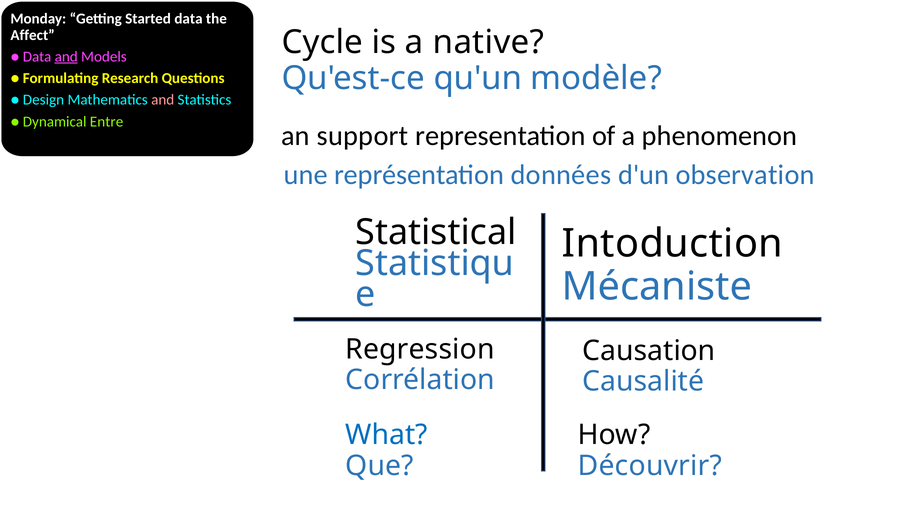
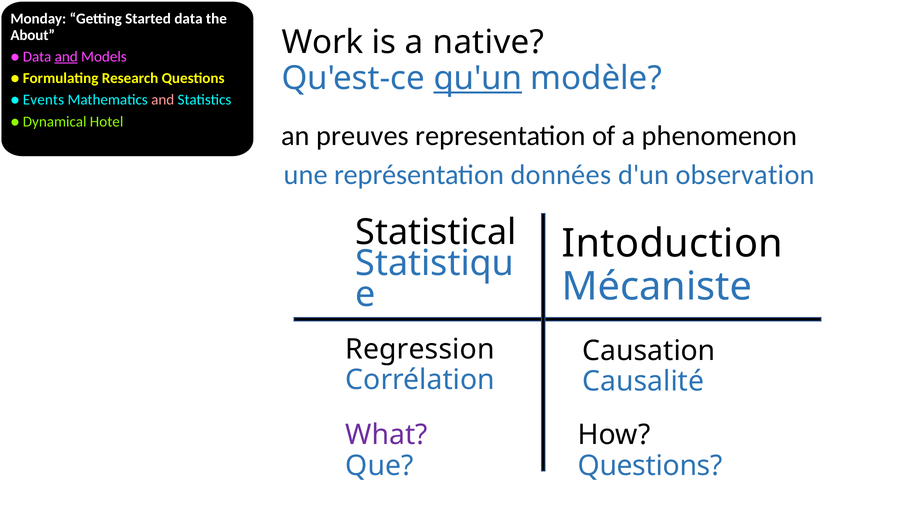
Affect: Affect -> About
Cycle: Cycle -> Work
qu'un underline: none -> present
Design: Design -> Events
Entre: Entre -> Hotel
support: support -> preuves
What colour: blue -> purple
Découvrir at (650, 465): Découvrir -> Questions
